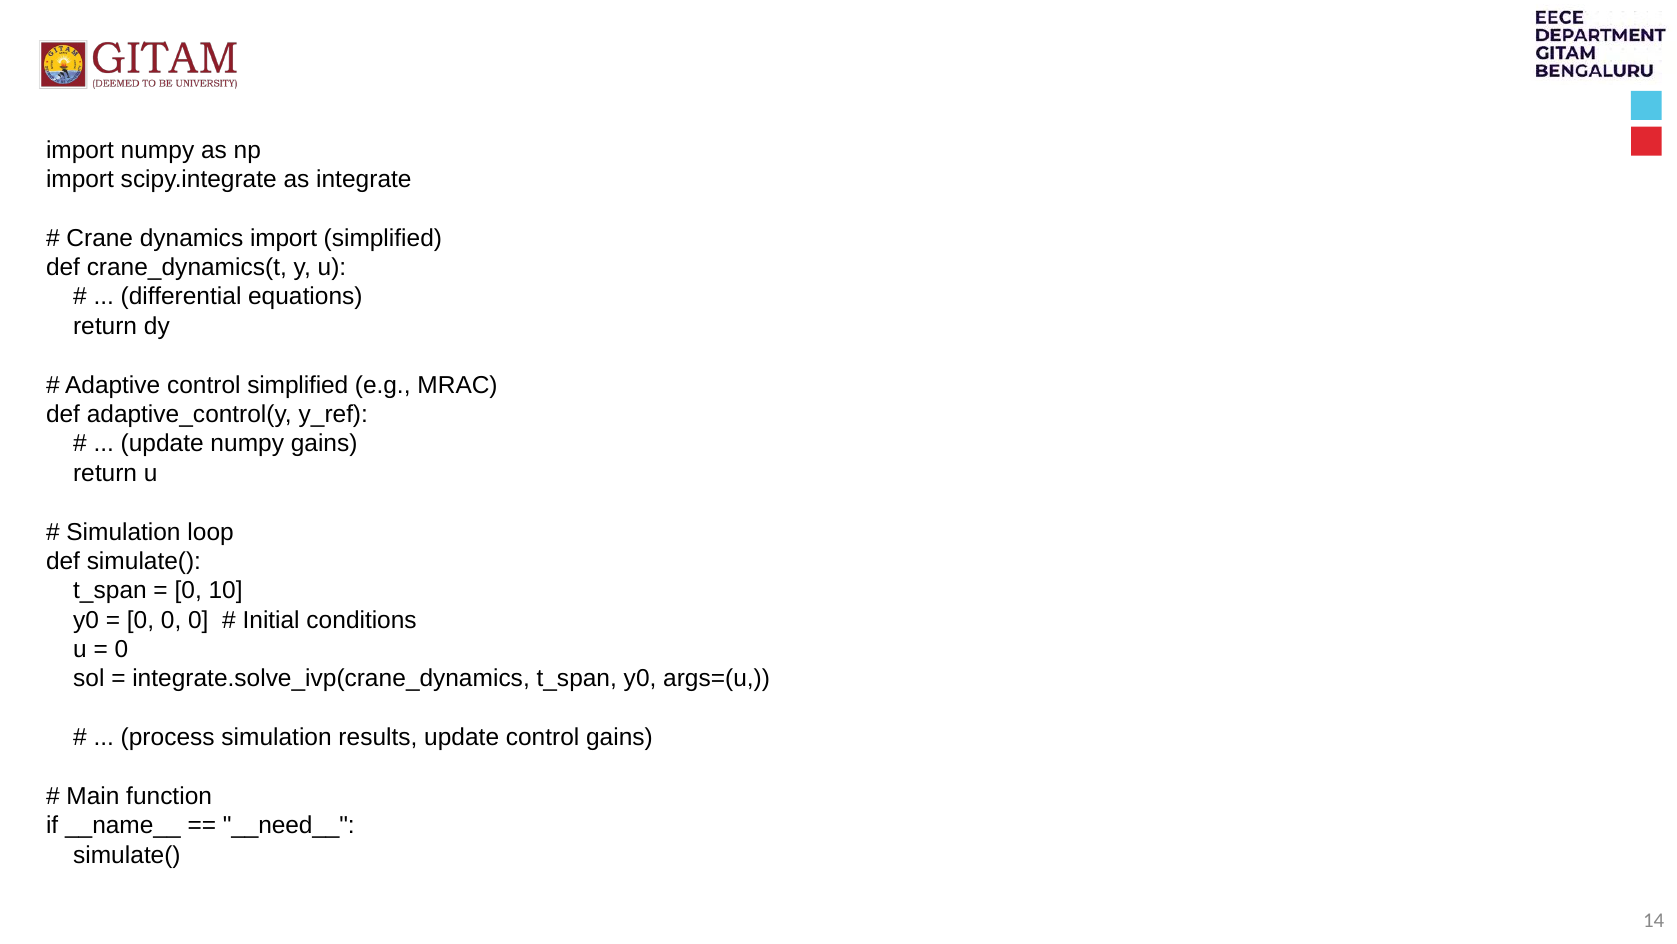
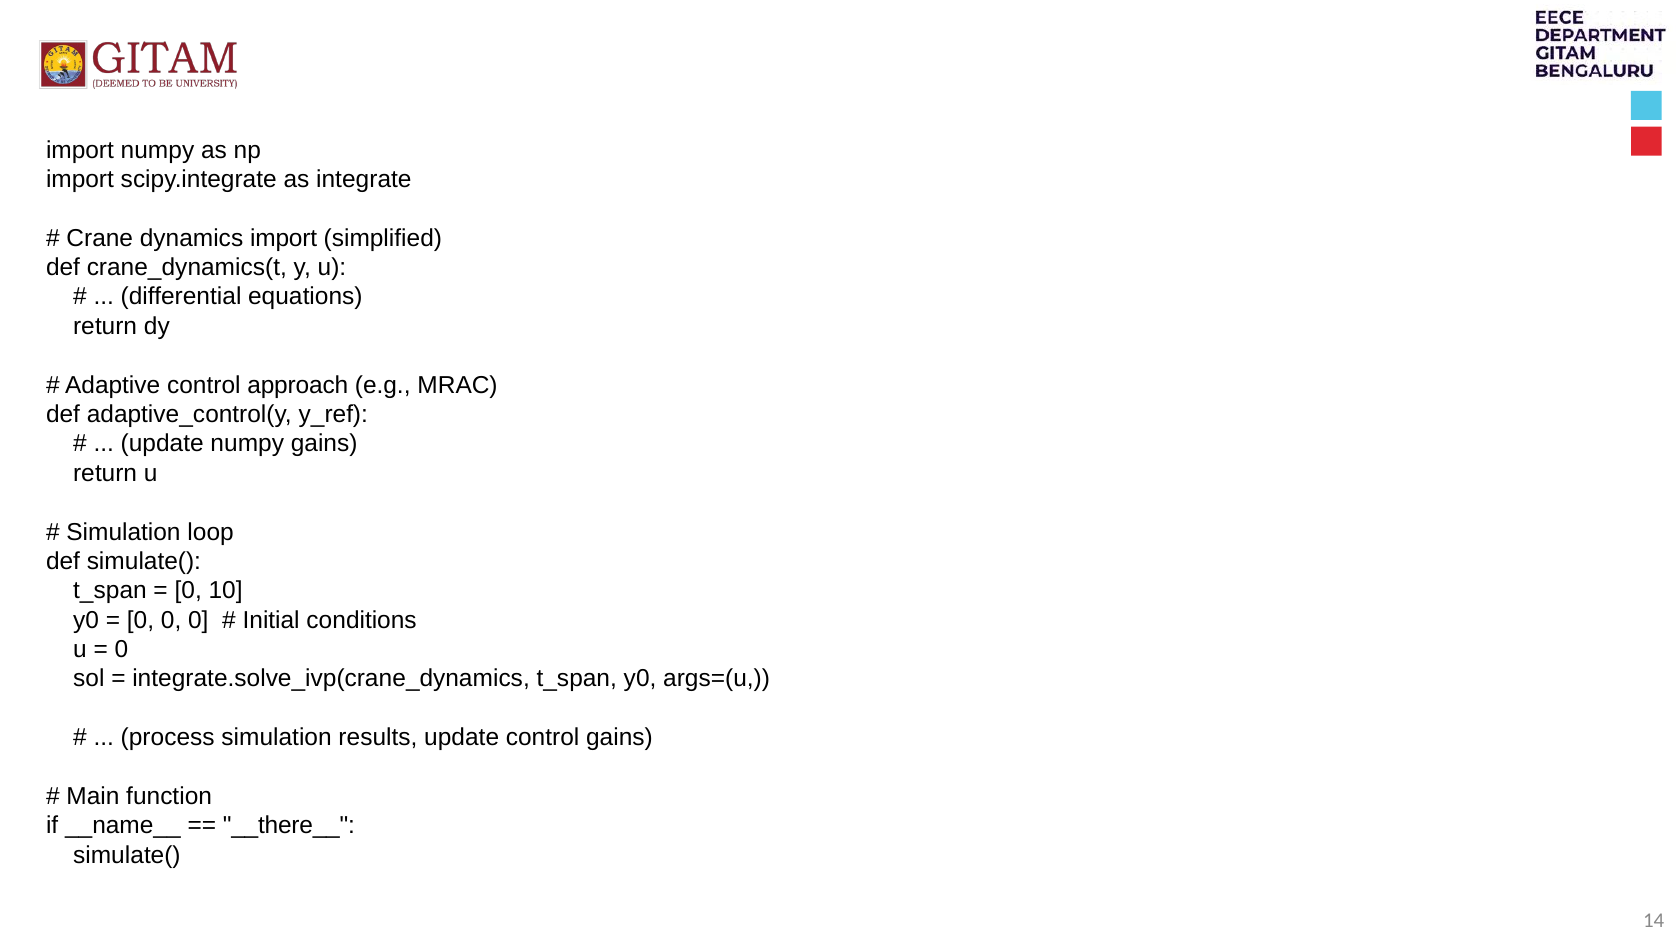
control simplified: simplified -> approach
__need__: __need__ -> __there__
